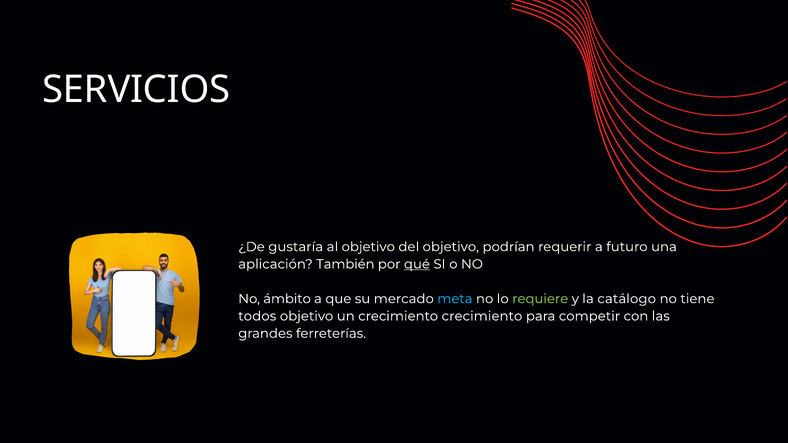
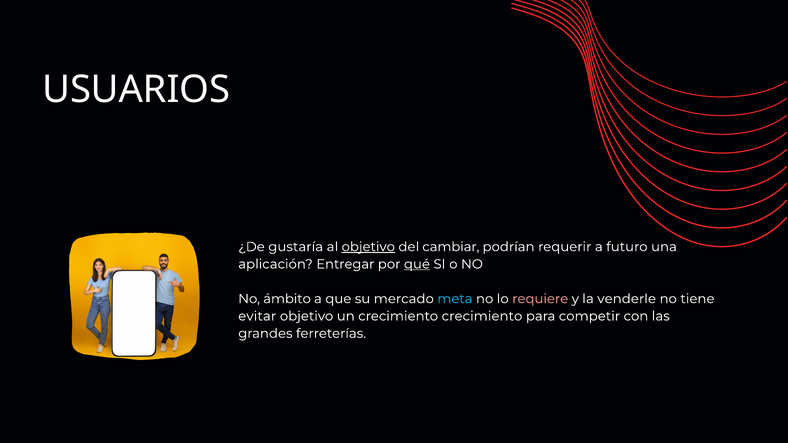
SERVICIOS: SERVICIOS -> USUARIOS
objetivo at (368, 247) underline: none -> present
del objetivo: objetivo -> cambiar
También: También -> Entregar
requiere colour: light green -> pink
catálogo: catálogo -> venderle
todos: todos -> evitar
